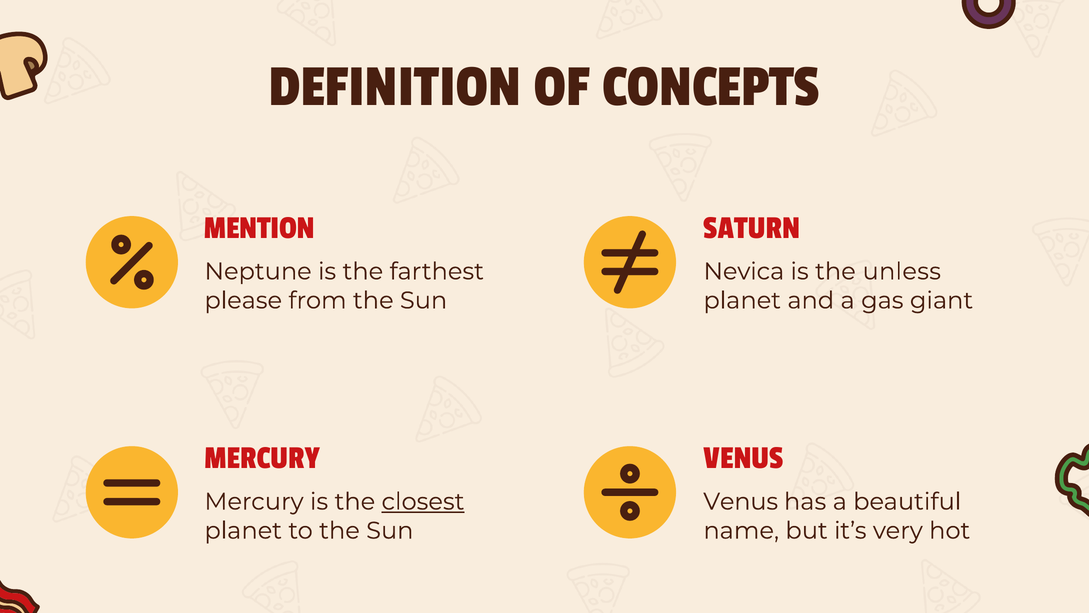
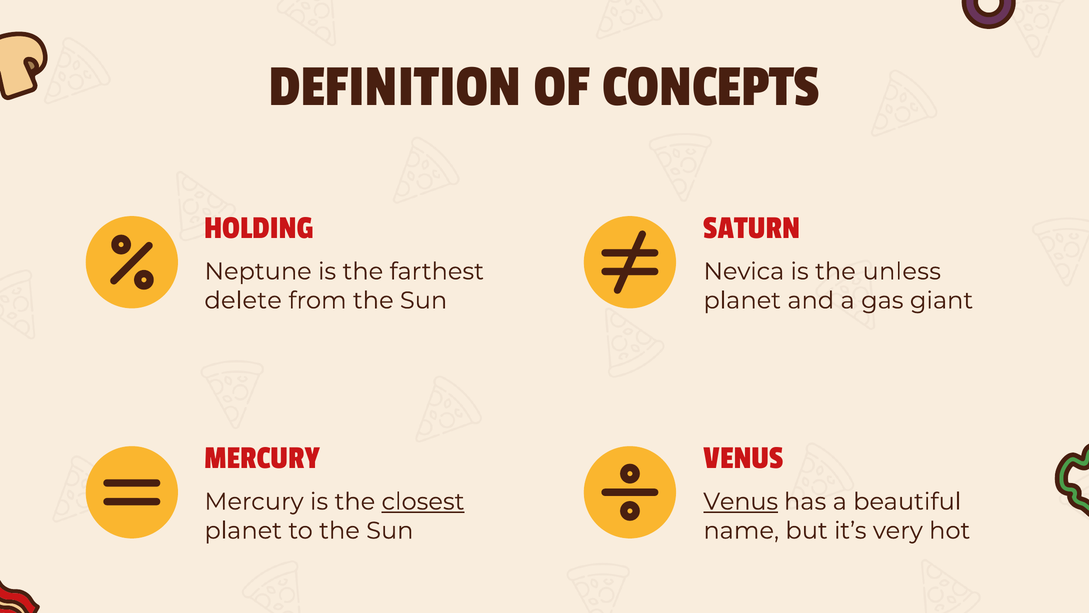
MENTION: MENTION -> HOLDING
please: please -> delete
Venus at (741, 501) underline: none -> present
